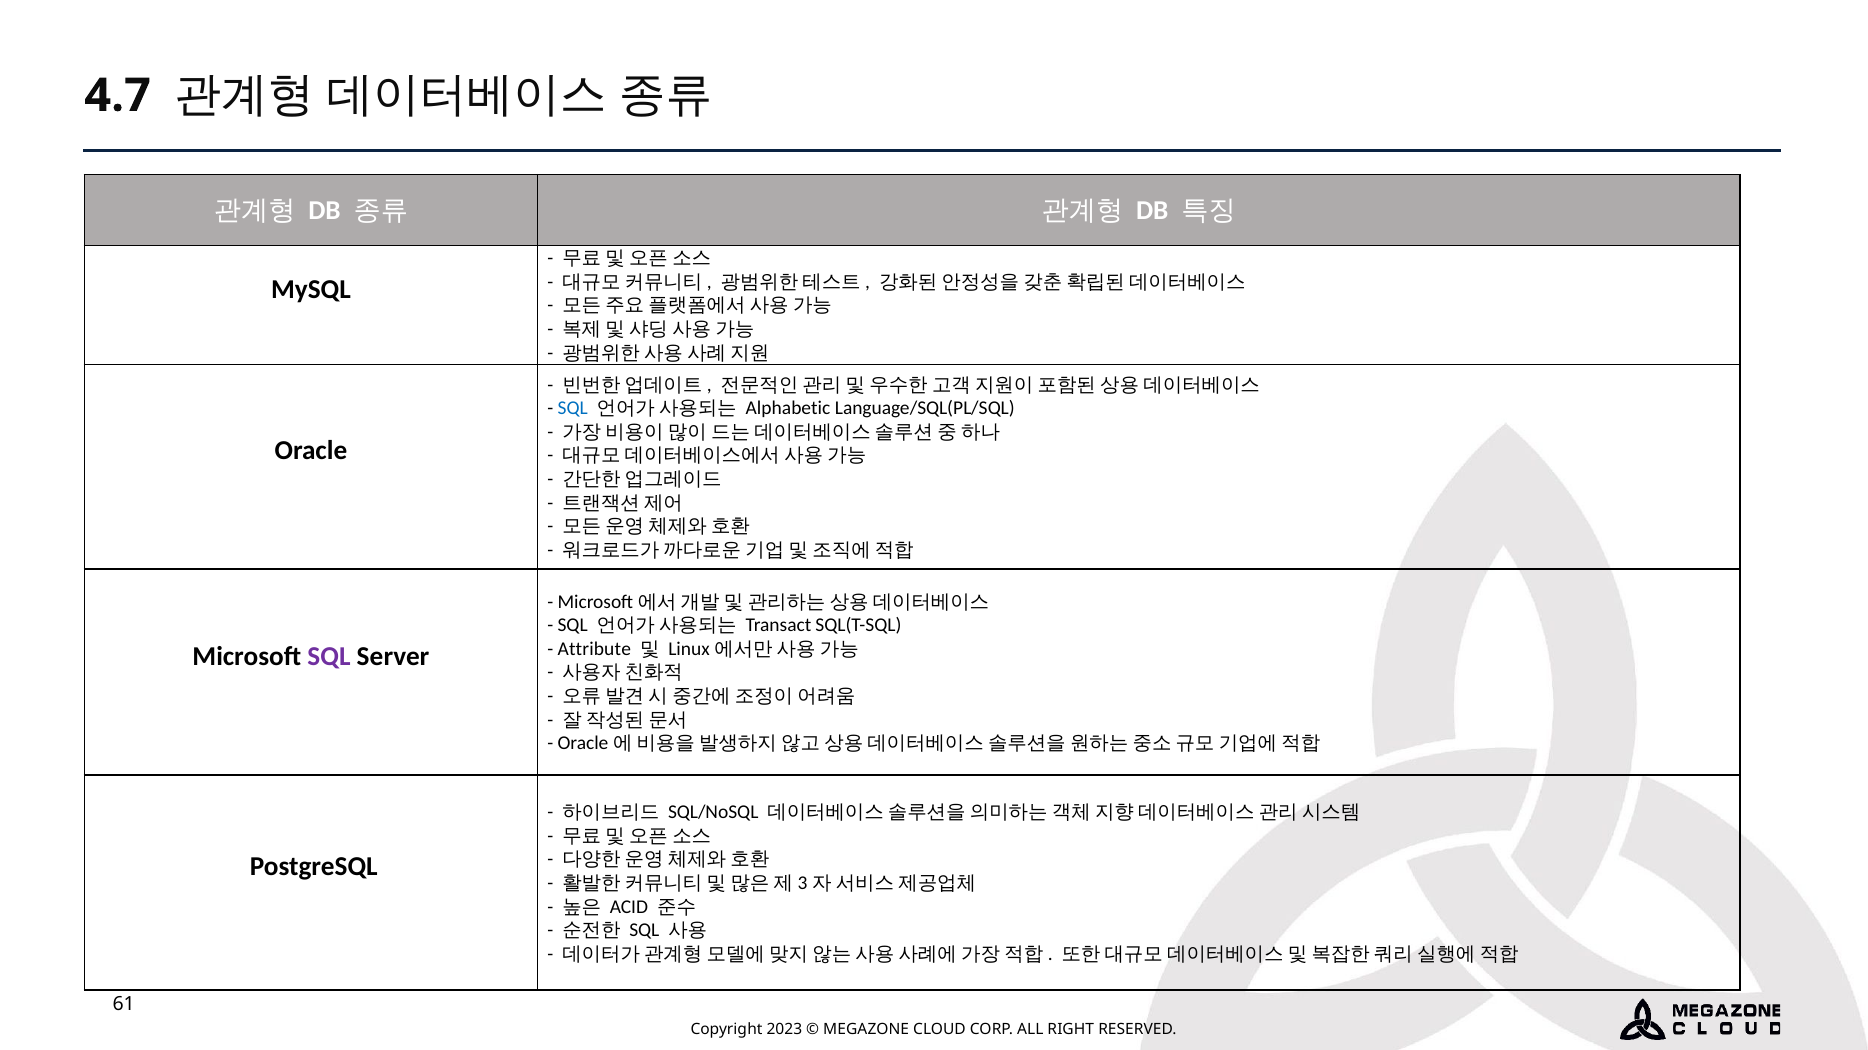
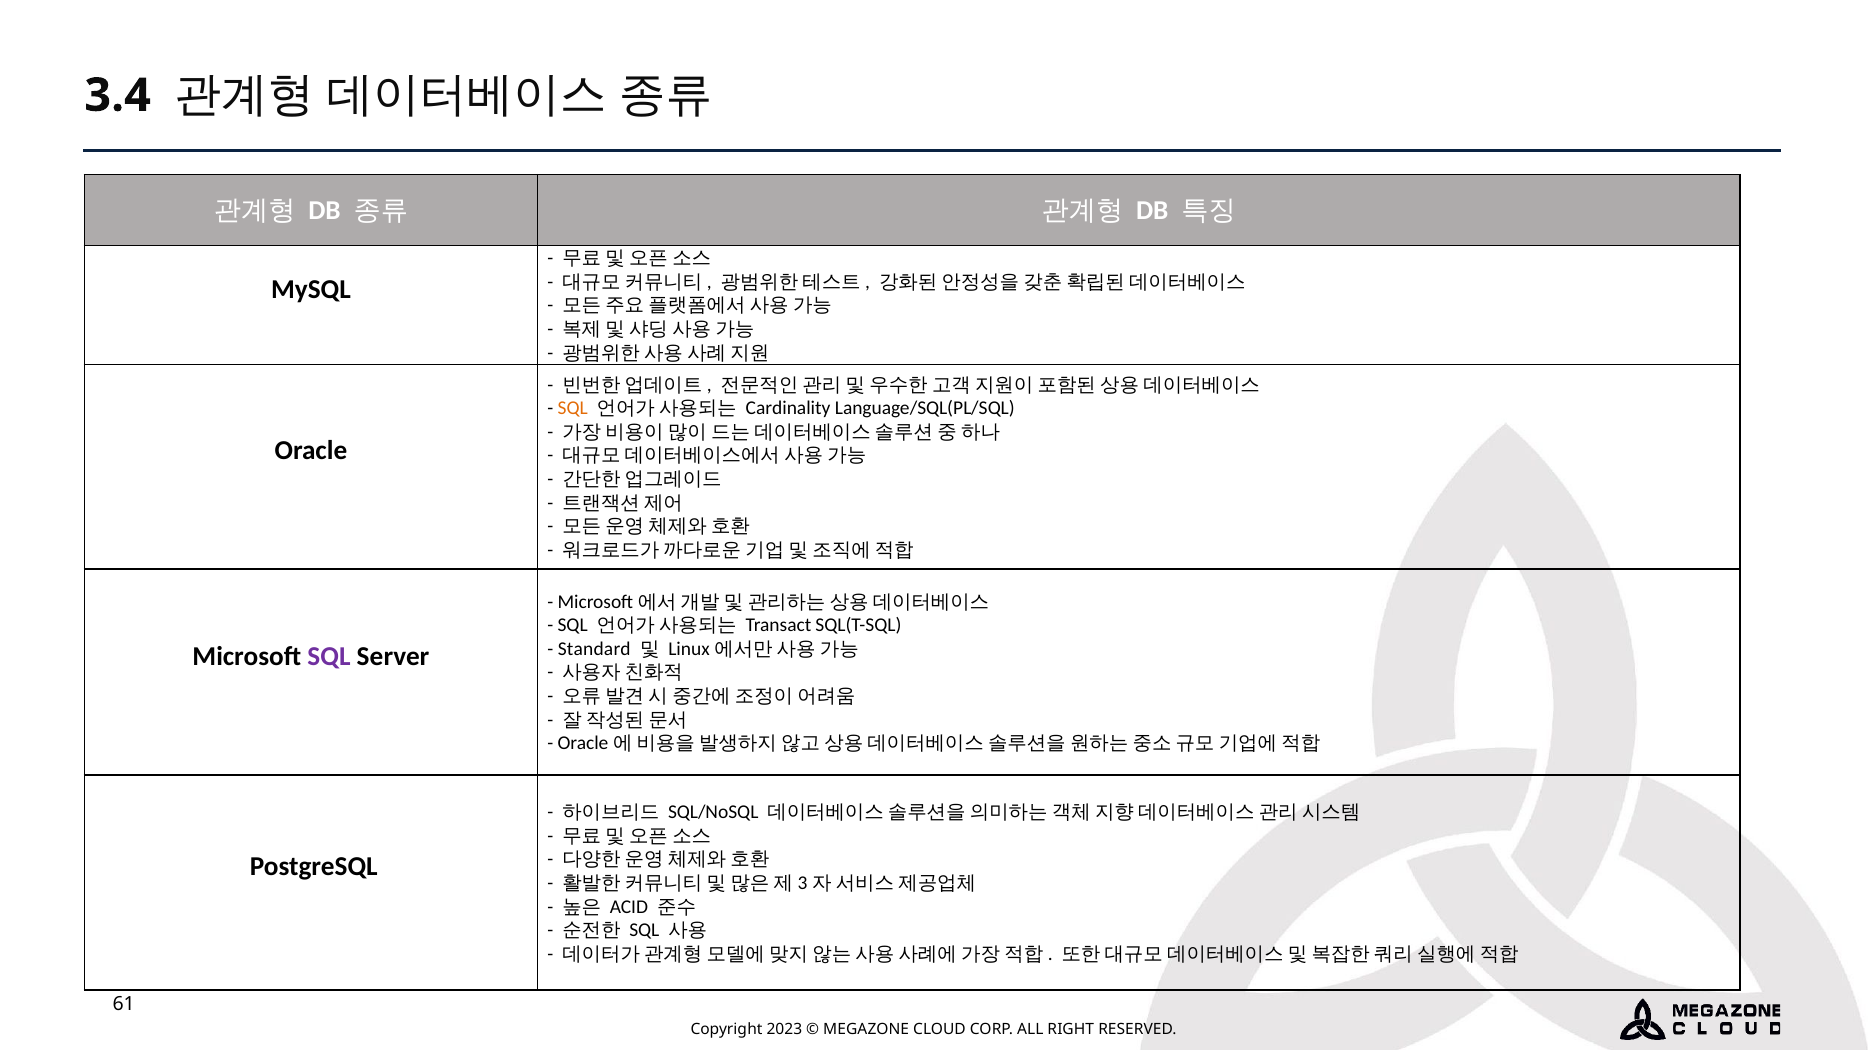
4.7: 4.7 -> 3.4
SQL at (573, 409) colour: blue -> orange
Alphabetic: Alphabetic -> Cardinality
Attribute: Attribute -> Standard
